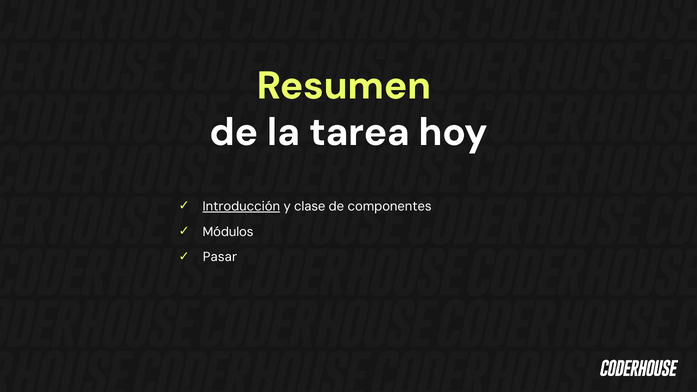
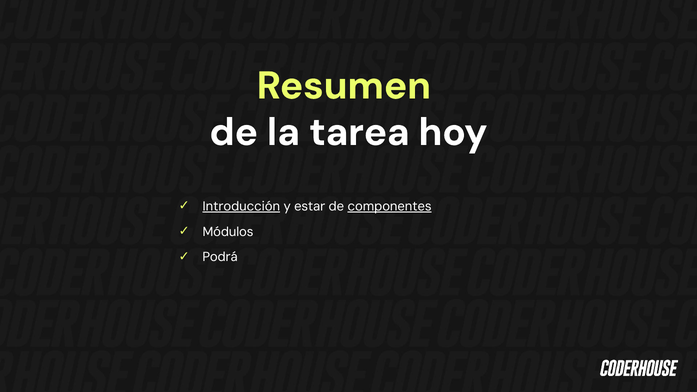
clase: clase -> estar
componentes underline: none -> present
Pasar: Pasar -> Podrá
